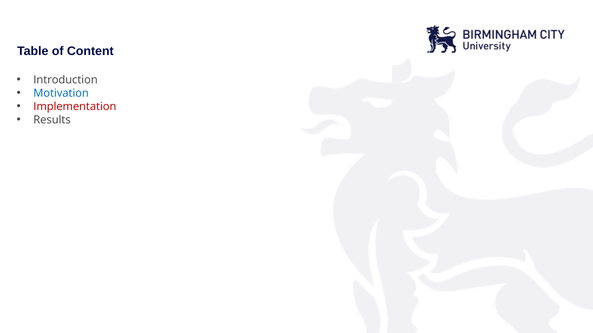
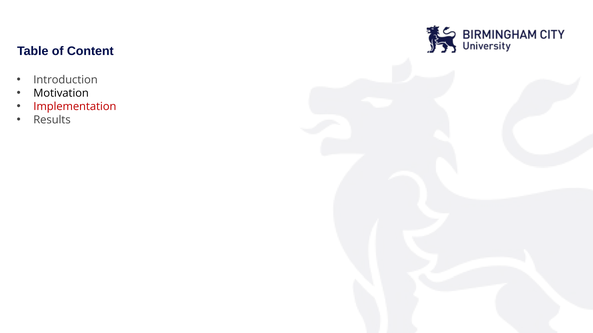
Motivation colour: blue -> black
